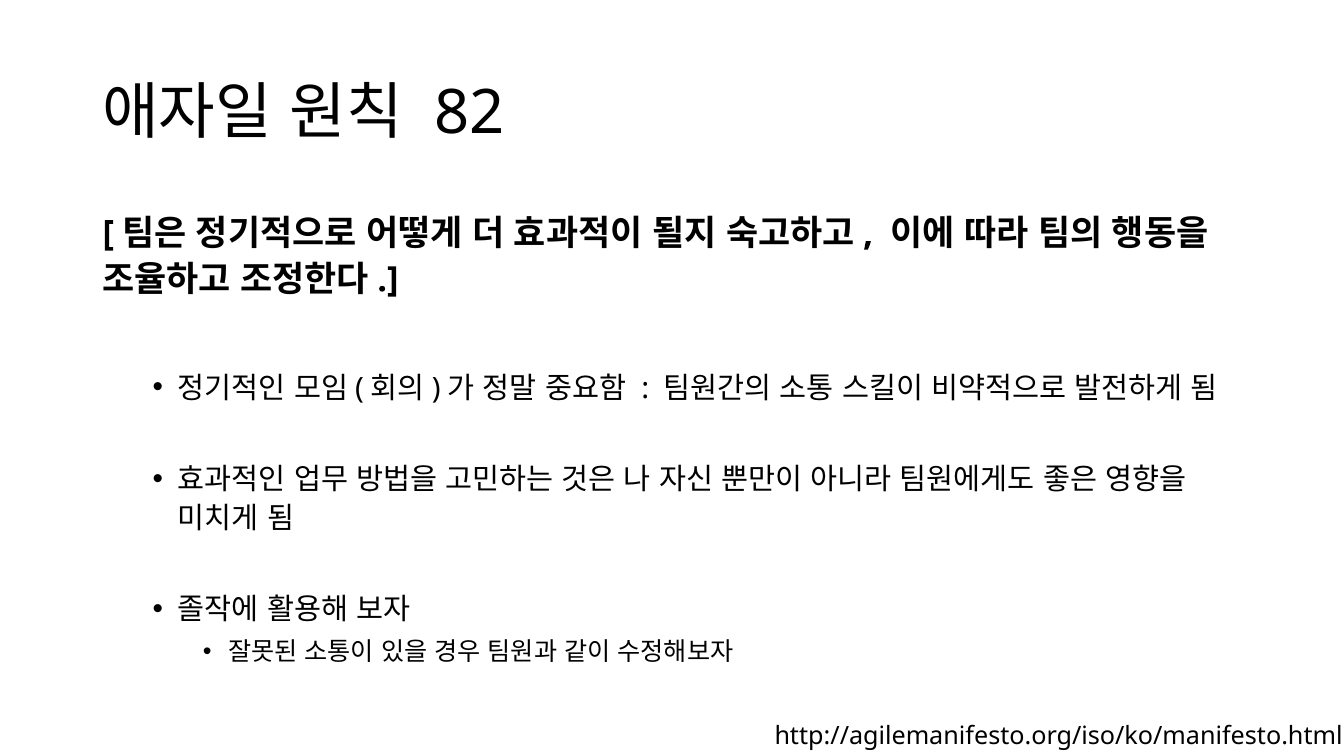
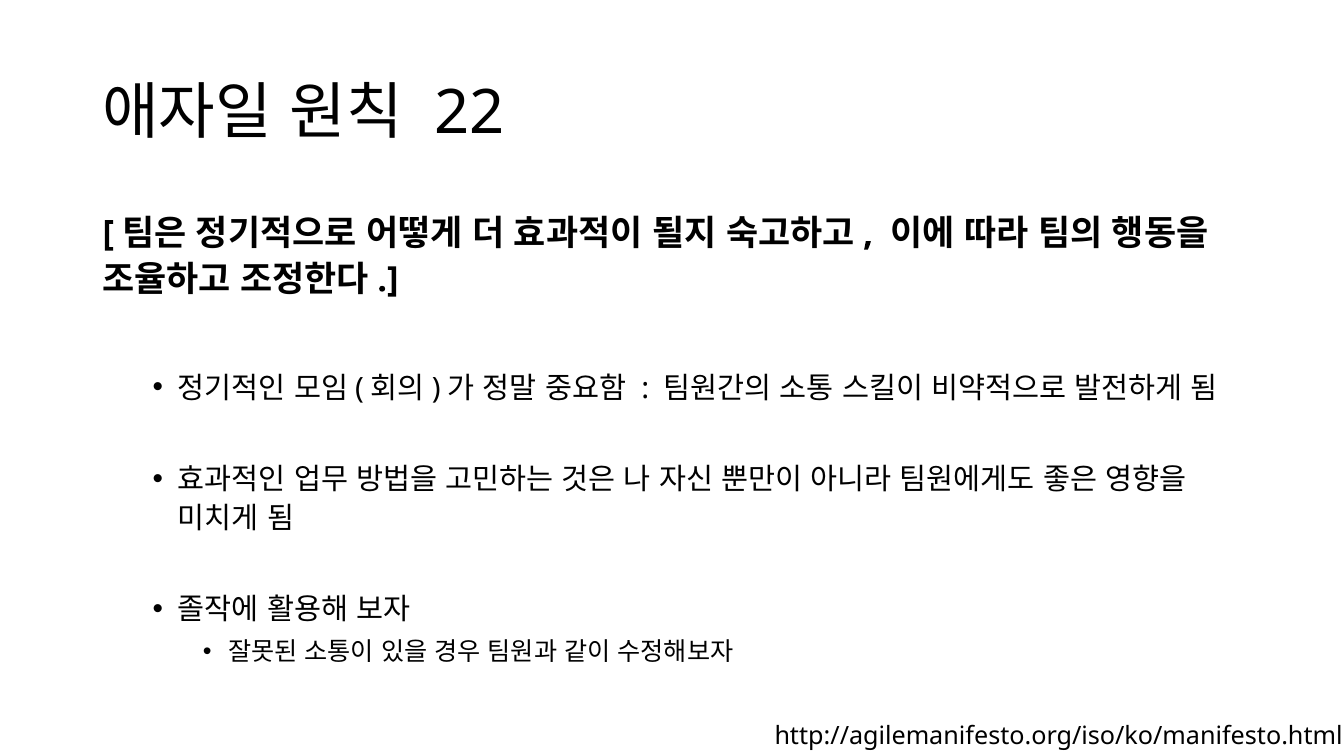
82: 82 -> 22
